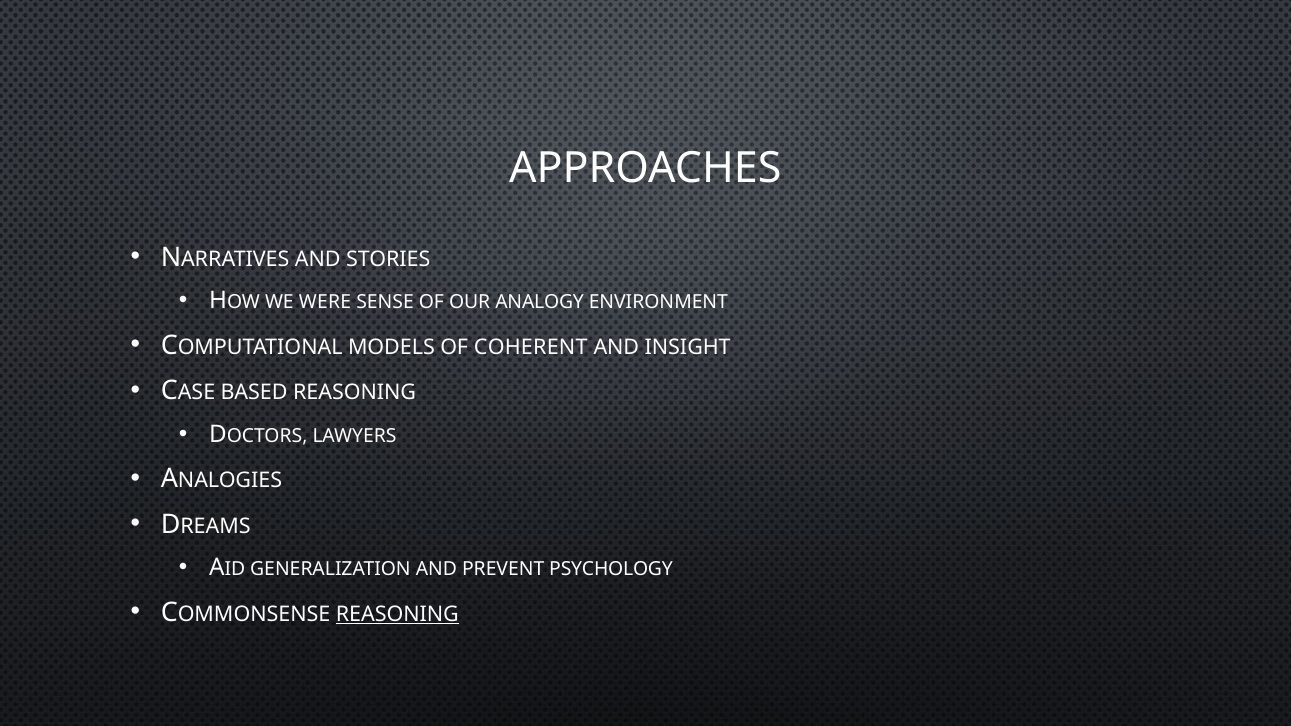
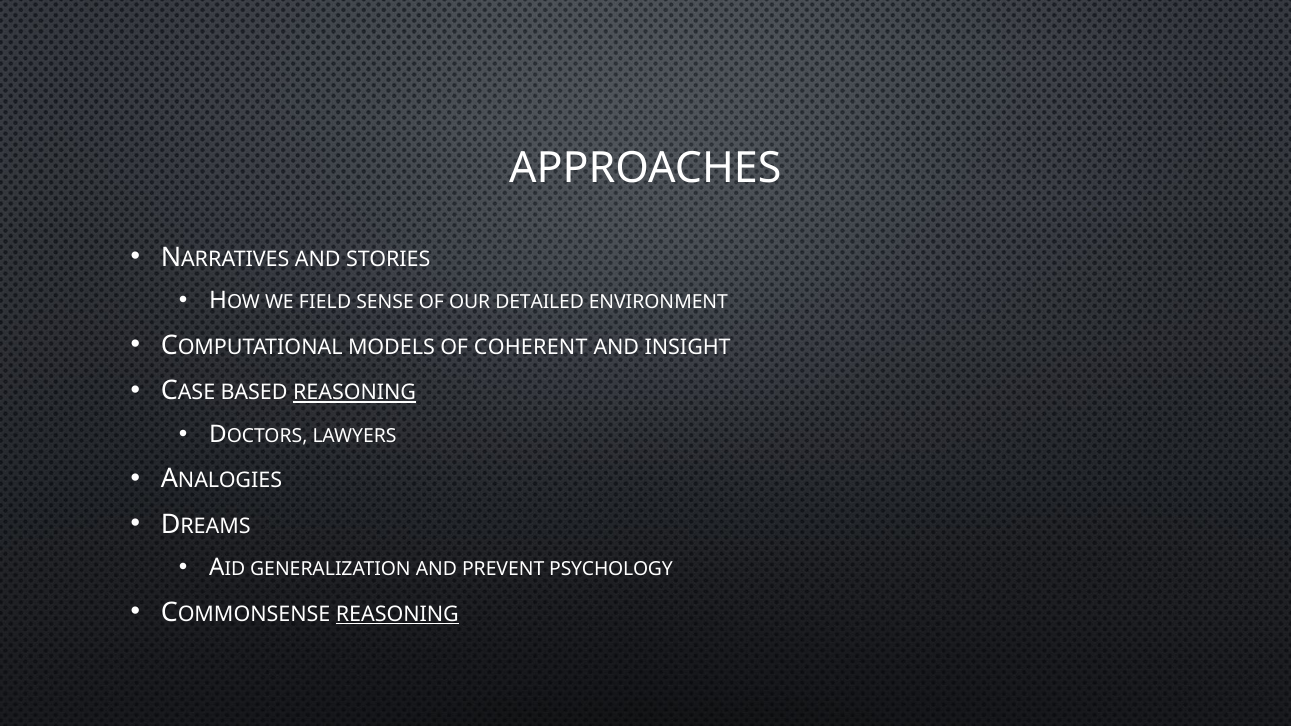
WERE: WERE -> FIELD
ANALOGY: ANALOGY -> DETAILED
REASONING at (355, 393) underline: none -> present
